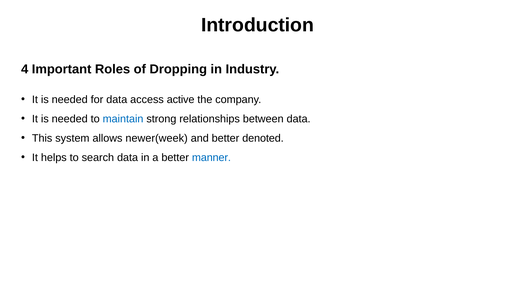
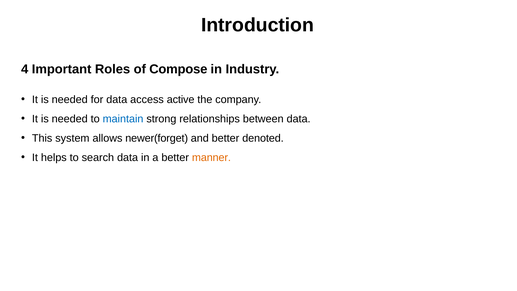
Dropping: Dropping -> Compose
newer(week: newer(week -> newer(forget
manner colour: blue -> orange
